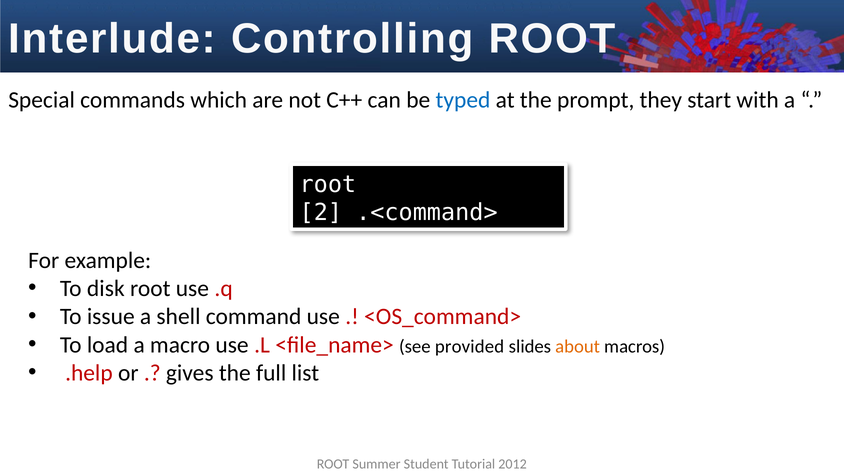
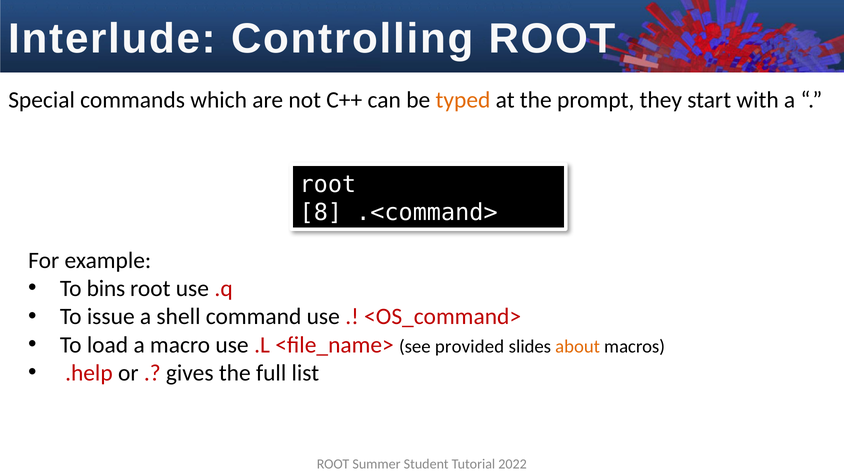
typed colour: blue -> orange
2: 2 -> 8
disk: disk -> bins
2012: 2012 -> 2022
